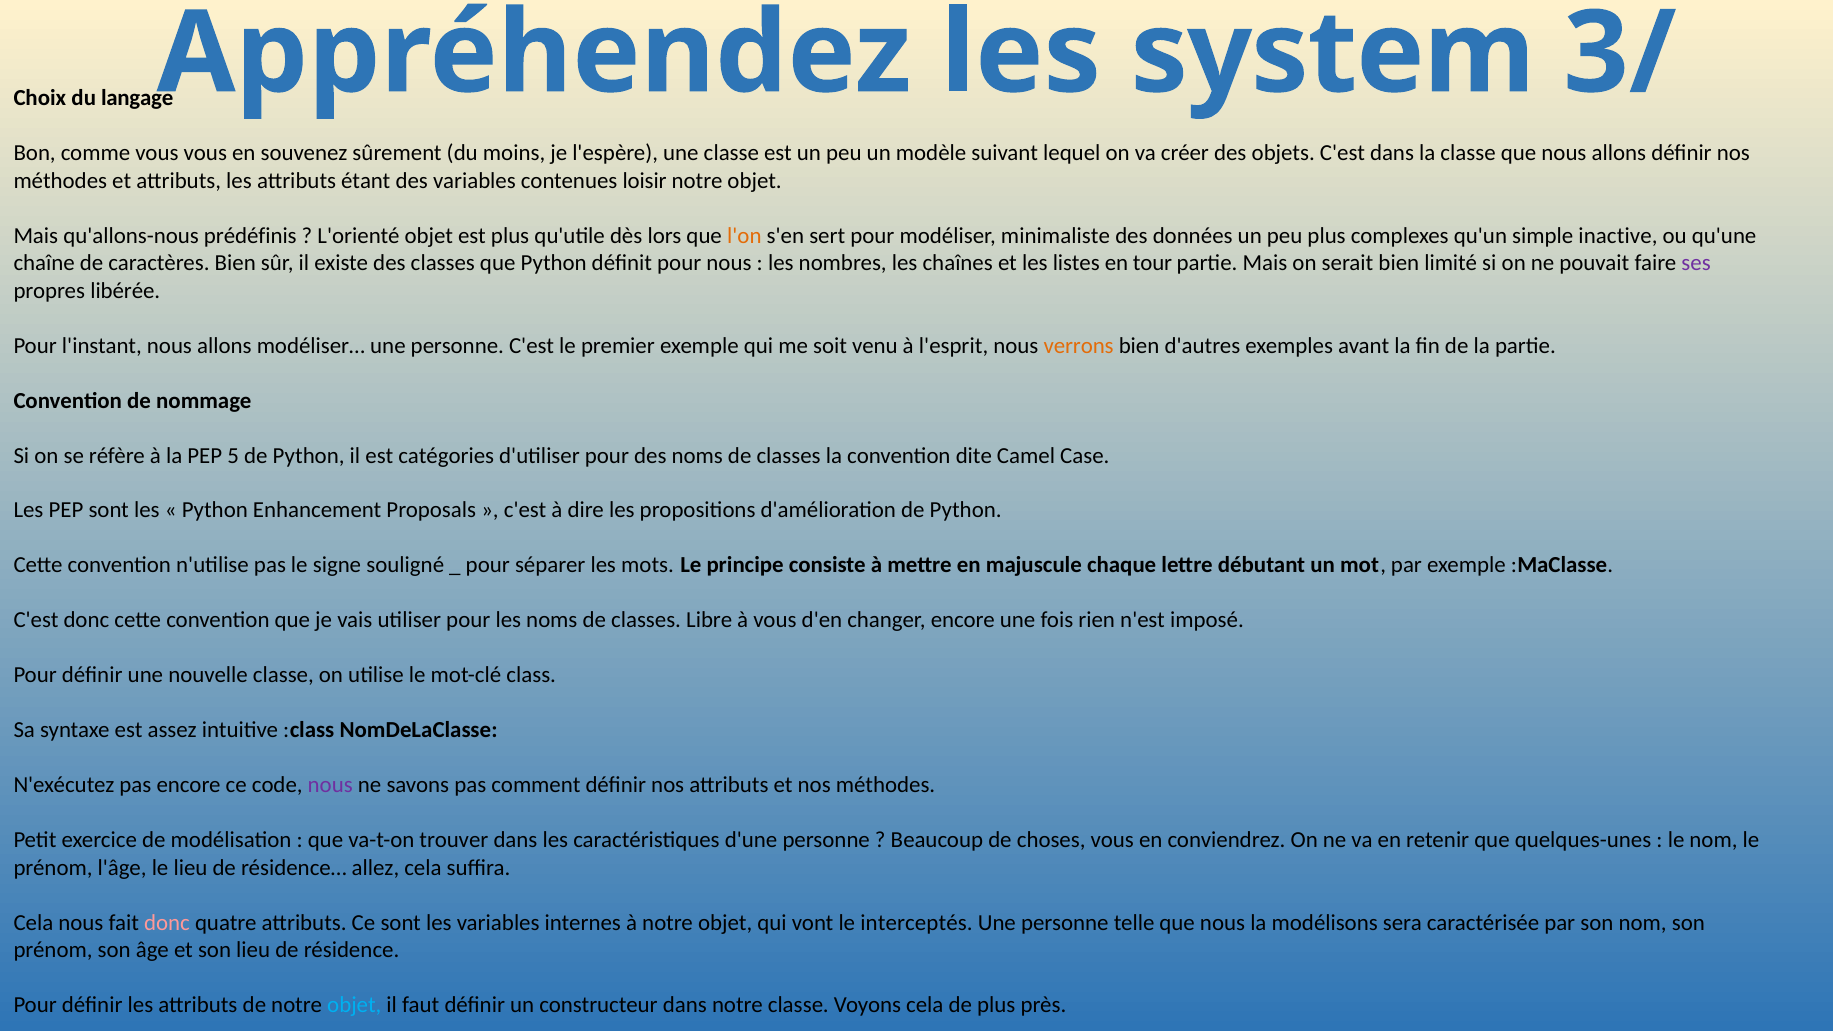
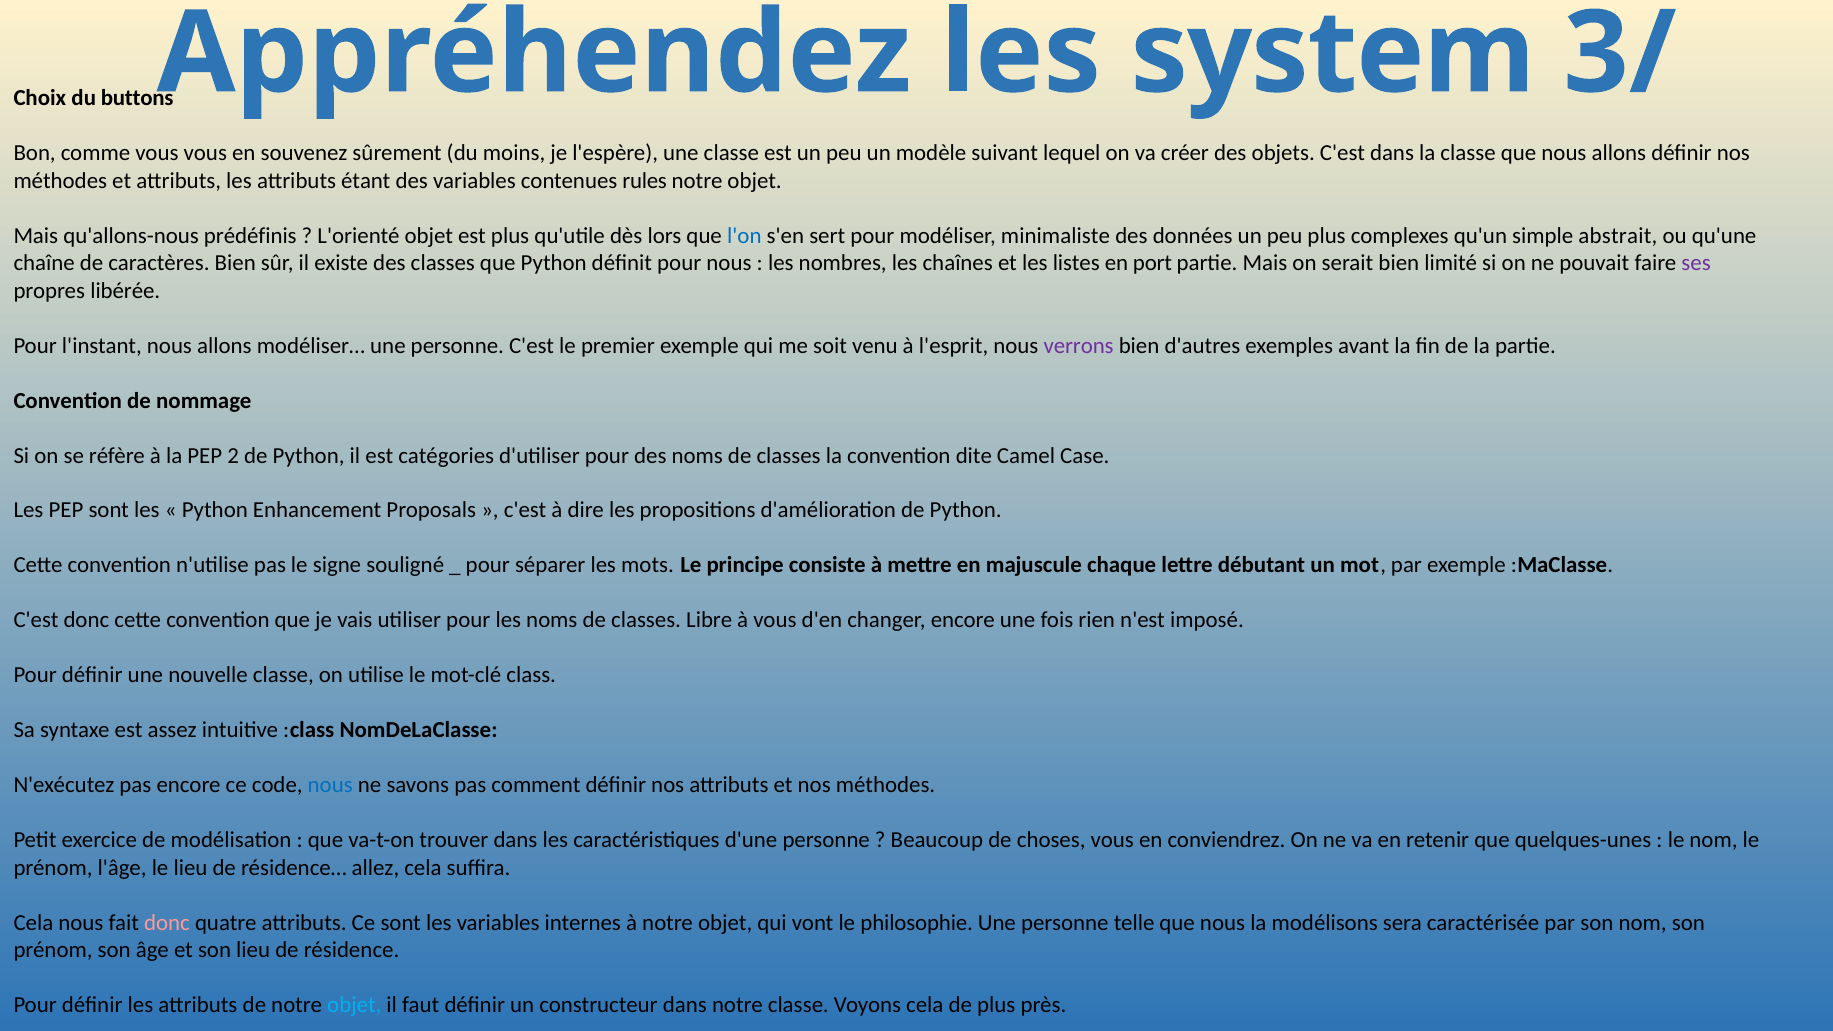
langage: langage -> buttons
loisir: loisir -> rules
l'on colour: orange -> blue
inactive: inactive -> abstrait
tour: tour -> port
verrons colour: orange -> purple
5: 5 -> 2
nous at (330, 785) colour: purple -> blue
interceptés: interceptés -> philosophie
